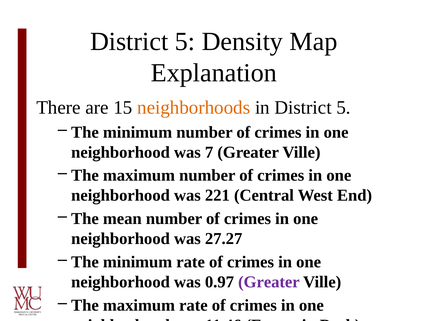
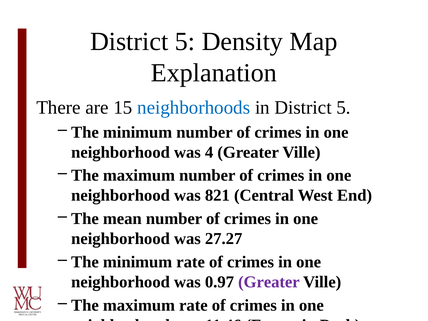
neighborhoods colour: orange -> blue
7: 7 -> 4
221: 221 -> 821
